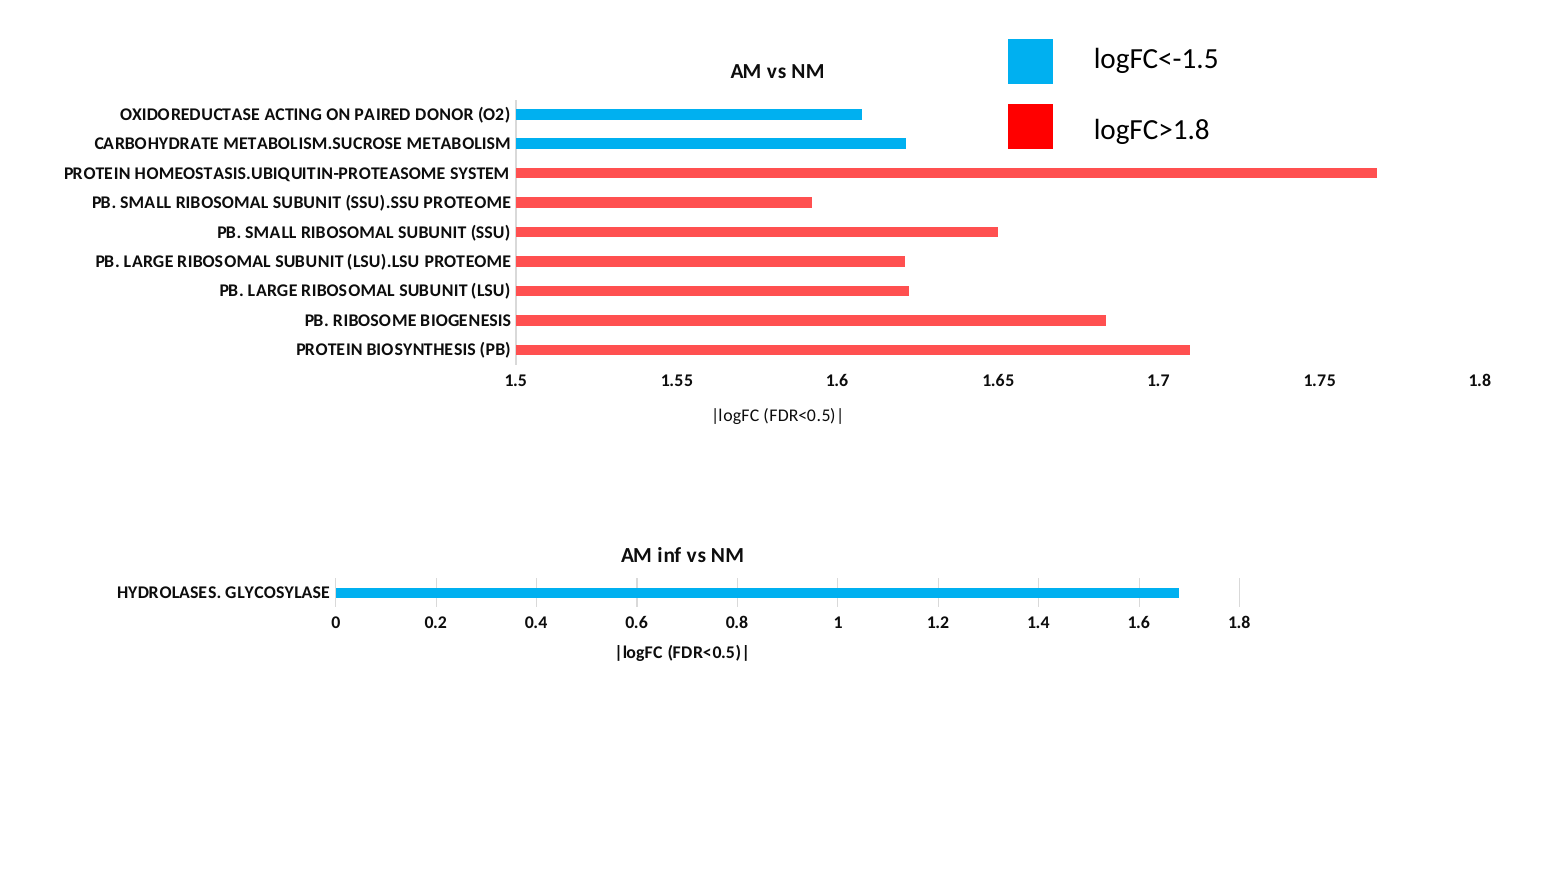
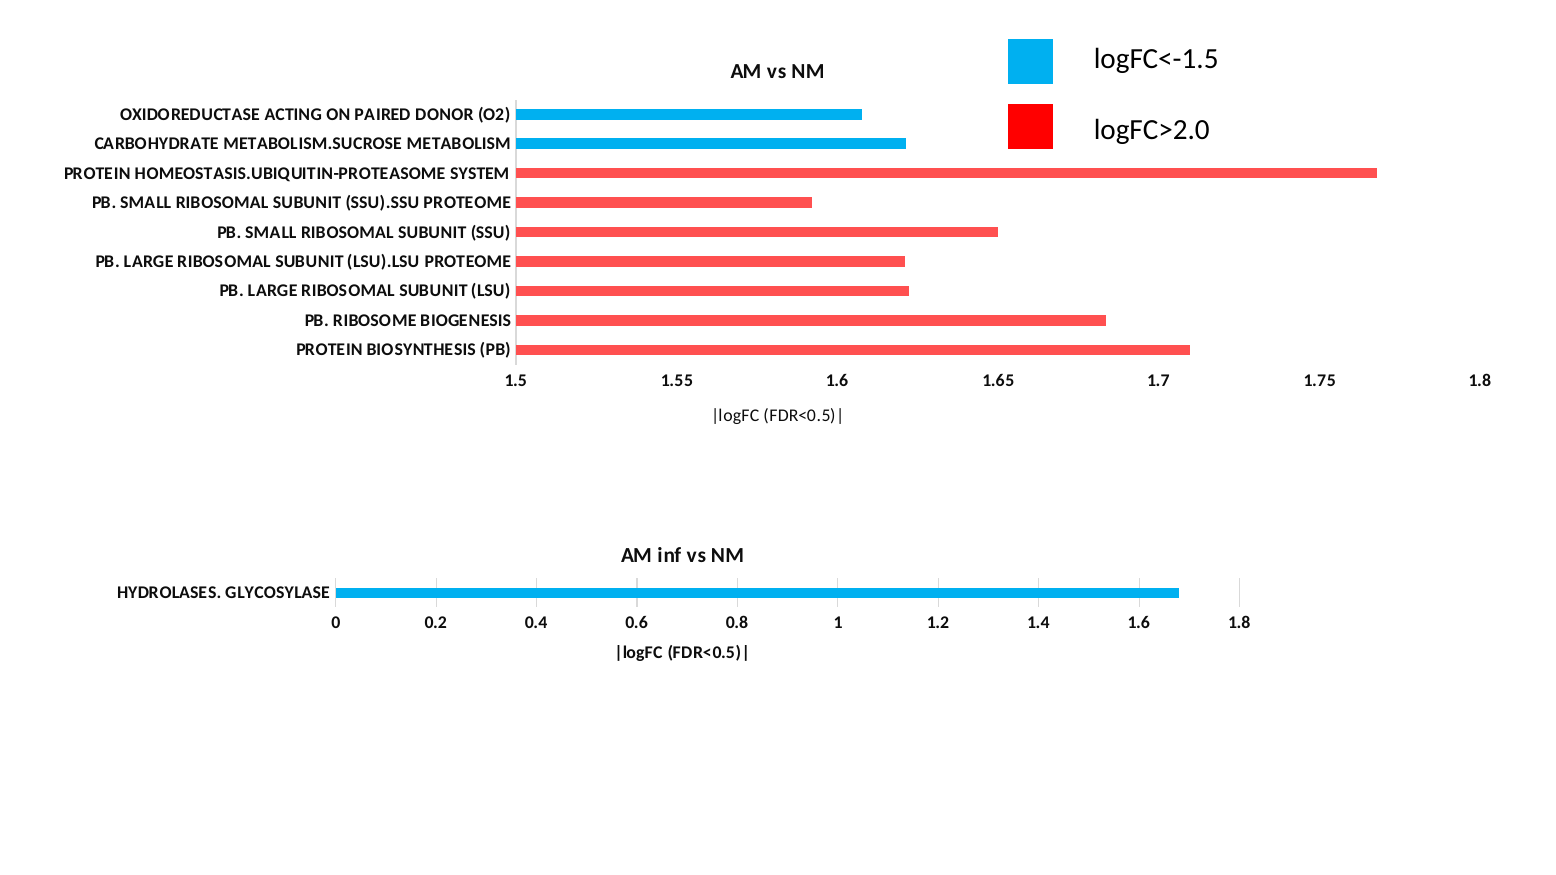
logFC>1.8: logFC>1.8 -> logFC>2.0
